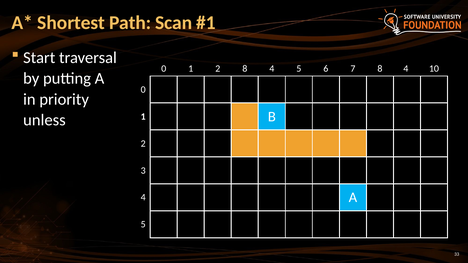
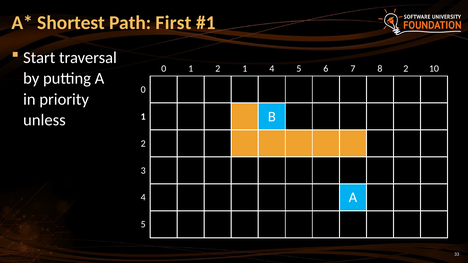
Scan: Scan -> First
2 8: 8 -> 1
7 8 4: 4 -> 2
